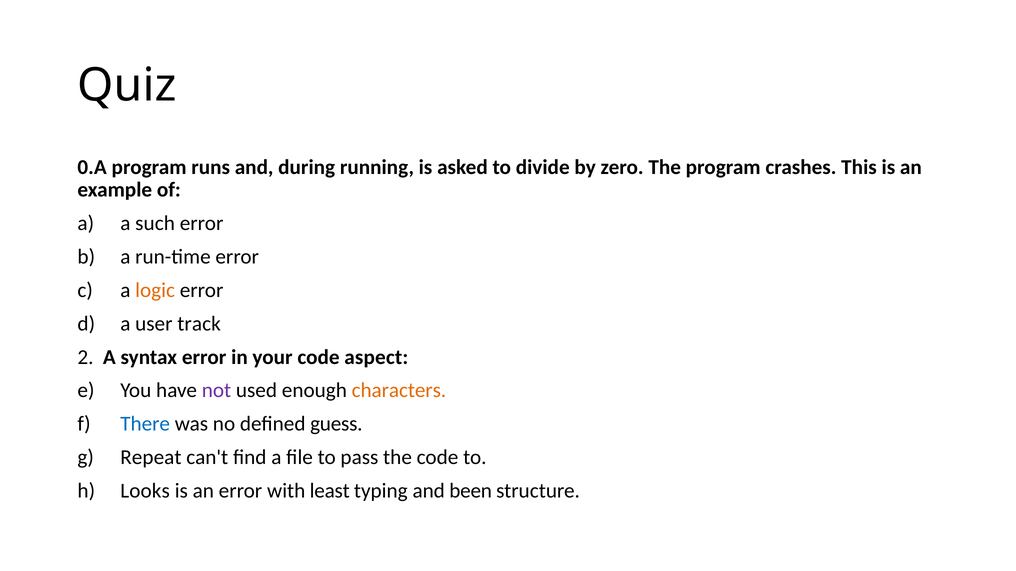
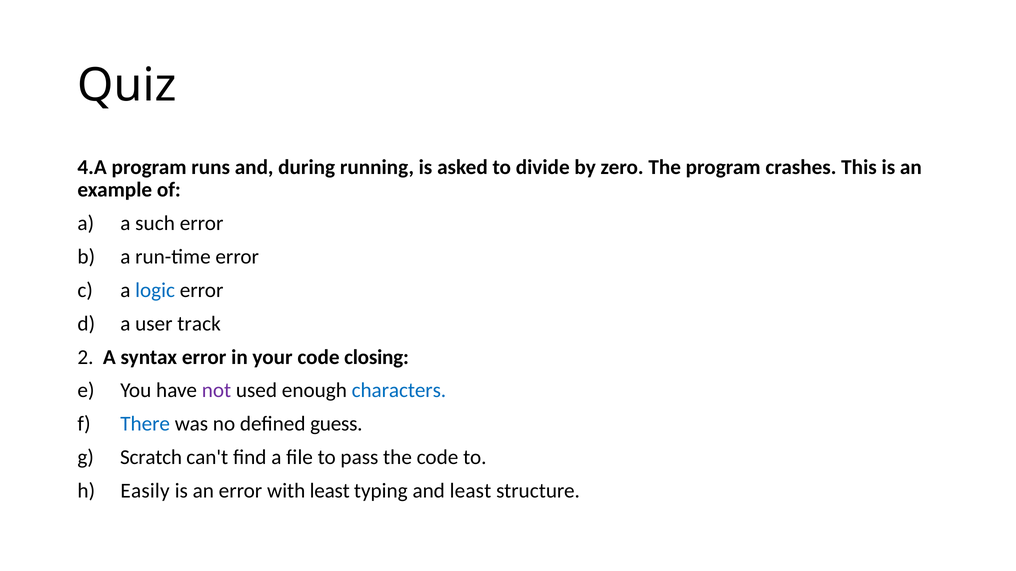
0.A: 0.A -> 4.A
logic colour: orange -> blue
aspect: aspect -> closing
characters colour: orange -> blue
Repeat: Repeat -> Scratch
Looks: Looks -> Easily
and been: been -> least
